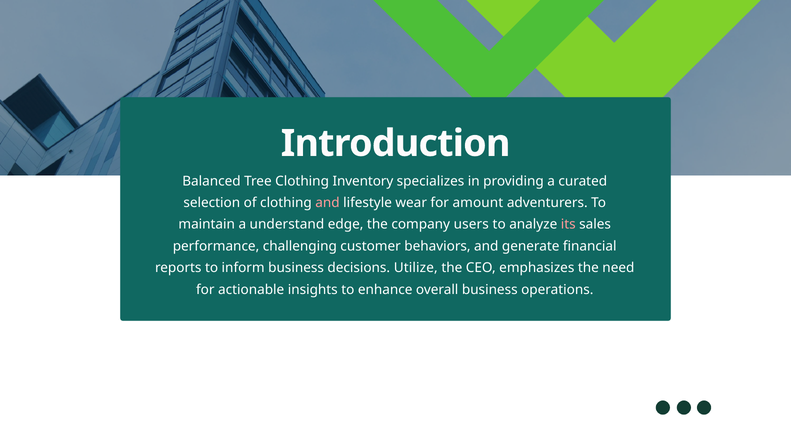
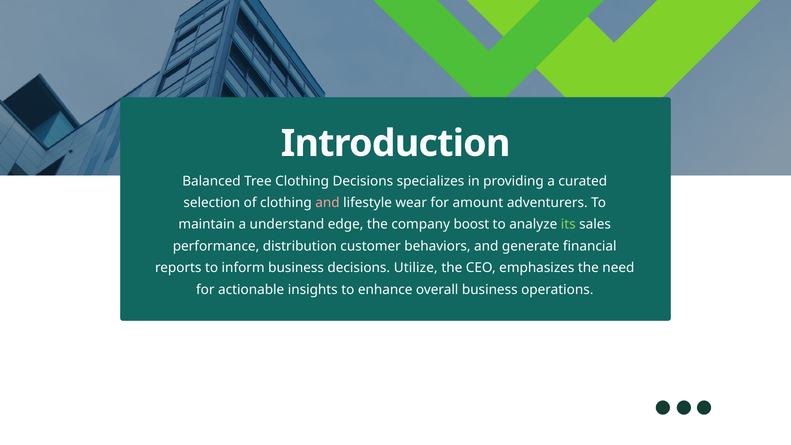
Clothing Inventory: Inventory -> Decisions
users: users -> boost
its colour: pink -> light green
challenging: challenging -> distribution
